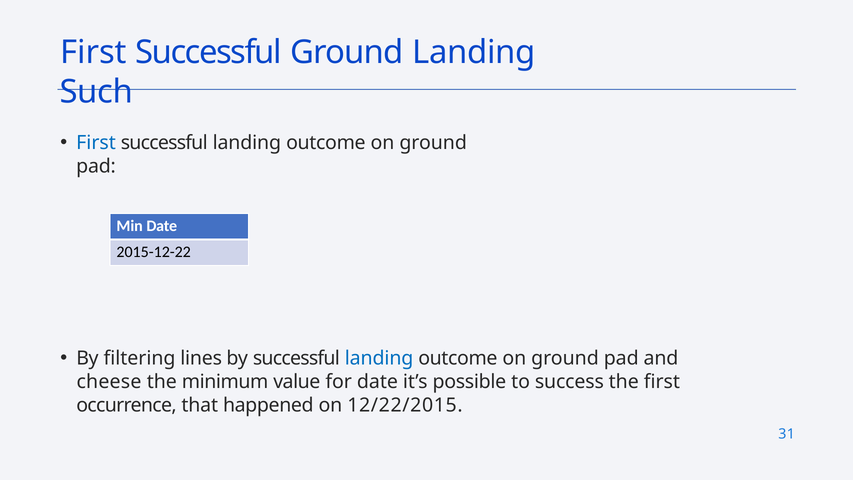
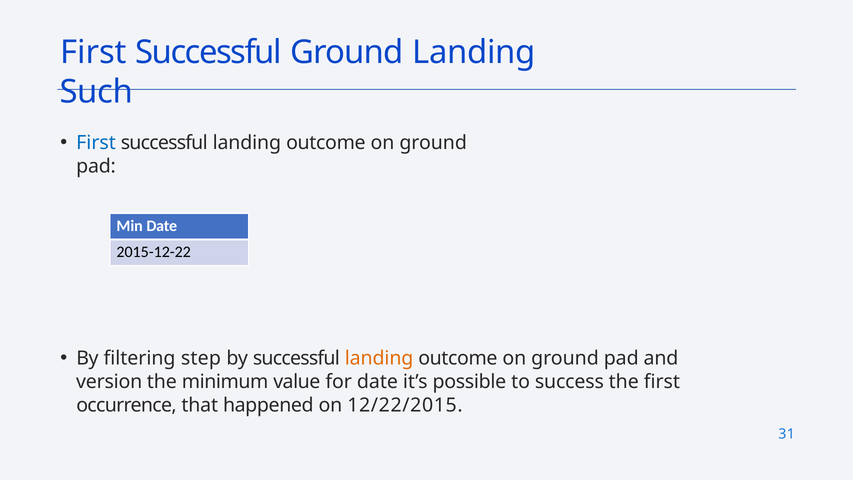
lines: lines -> step
landing at (379, 358) colour: blue -> orange
cheese: cheese -> version
